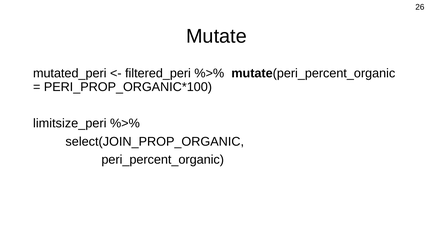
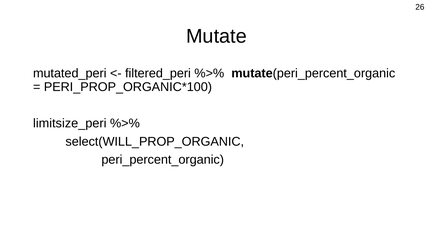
select(JOIN_PROP_ORGANIC: select(JOIN_PROP_ORGANIC -> select(WILL_PROP_ORGANIC
